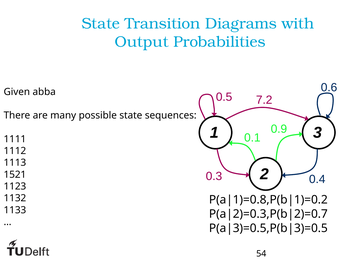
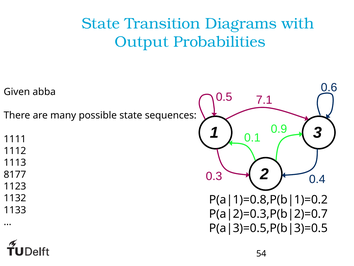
7.2: 7.2 -> 7.1
1521: 1521 -> 8177
